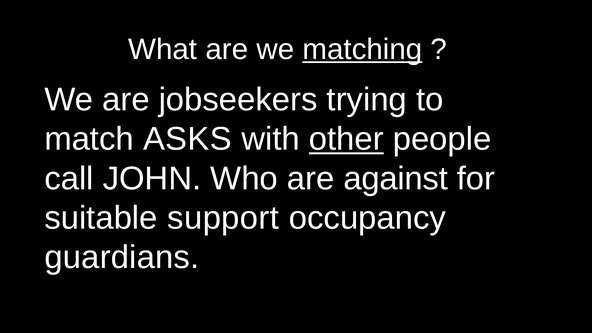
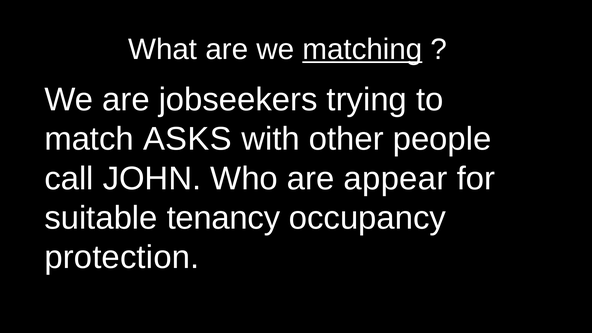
other underline: present -> none
against: against -> appear
support: support -> tenancy
guardians: guardians -> protection
